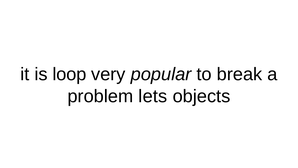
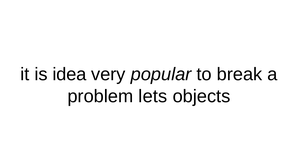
loop: loop -> idea
